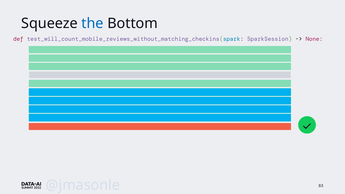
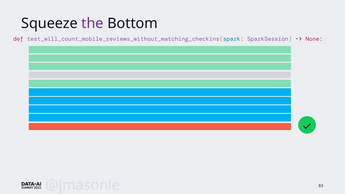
the colour: blue -> purple
